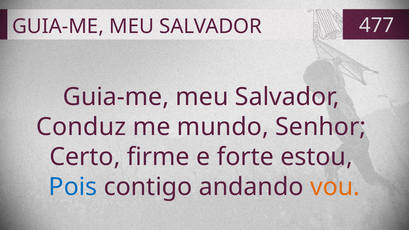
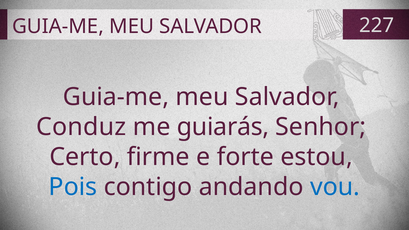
477: 477 -> 227
mundo: mundo -> guiarás
vou colour: orange -> blue
